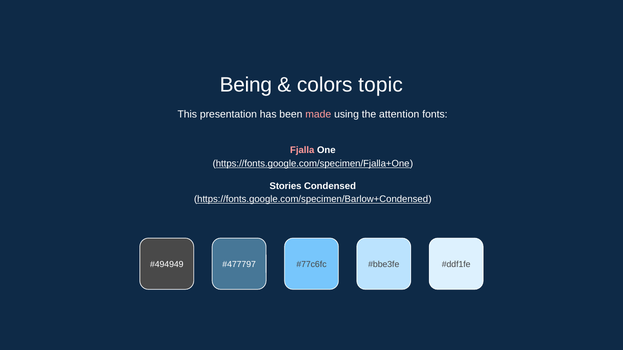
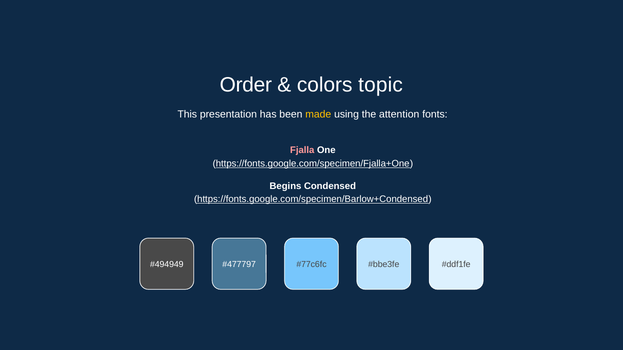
Being: Being -> Order
made colour: pink -> yellow
Stories: Stories -> Begins
